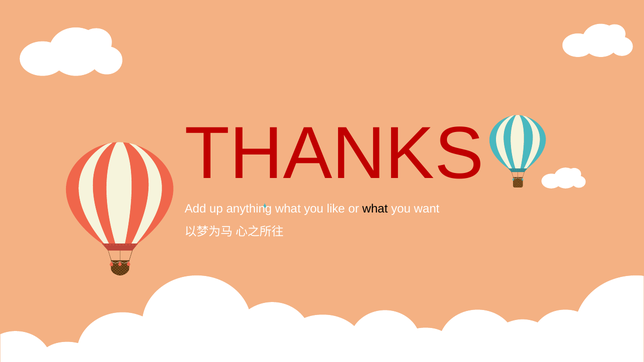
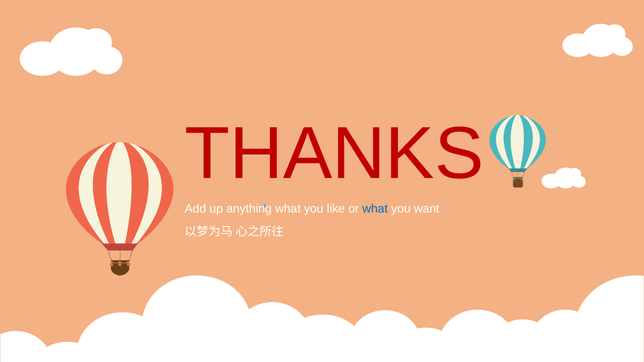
what at (375, 209) colour: black -> blue
